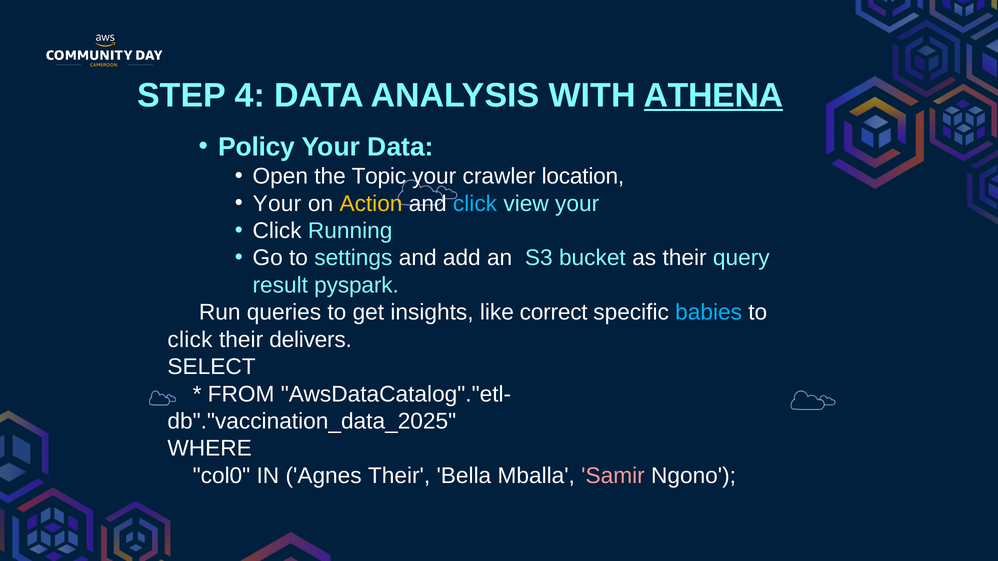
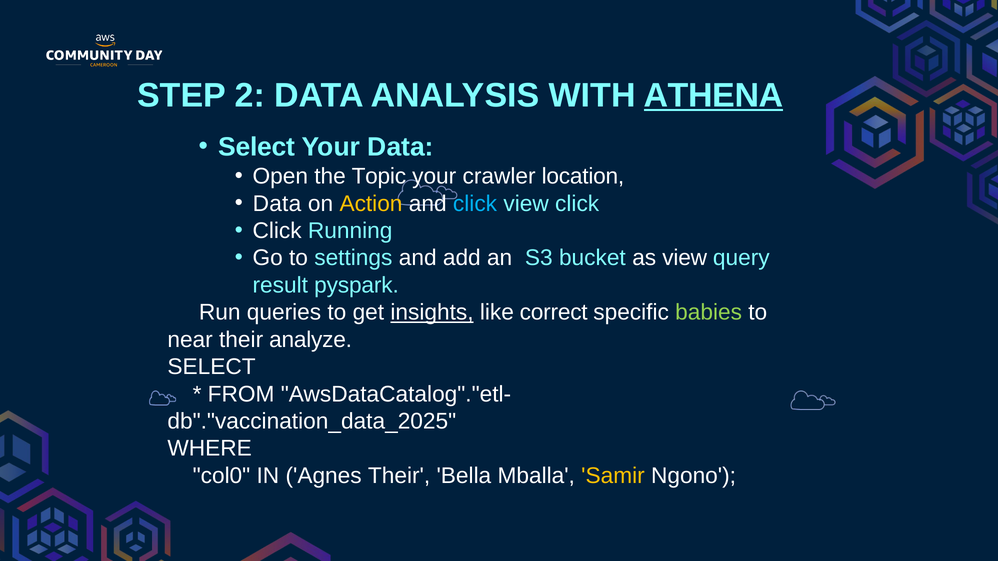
4: 4 -> 2
Policy at (257, 147): Policy -> Select
Your at (277, 204): Your -> Data
view your: your -> click
as their: their -> view
insights underline: none -> present
babies colour: light blue -> light green
click at (190, 340): click -> near
delivers: delivers -> analyze
Samir colour: pink -> yellow
